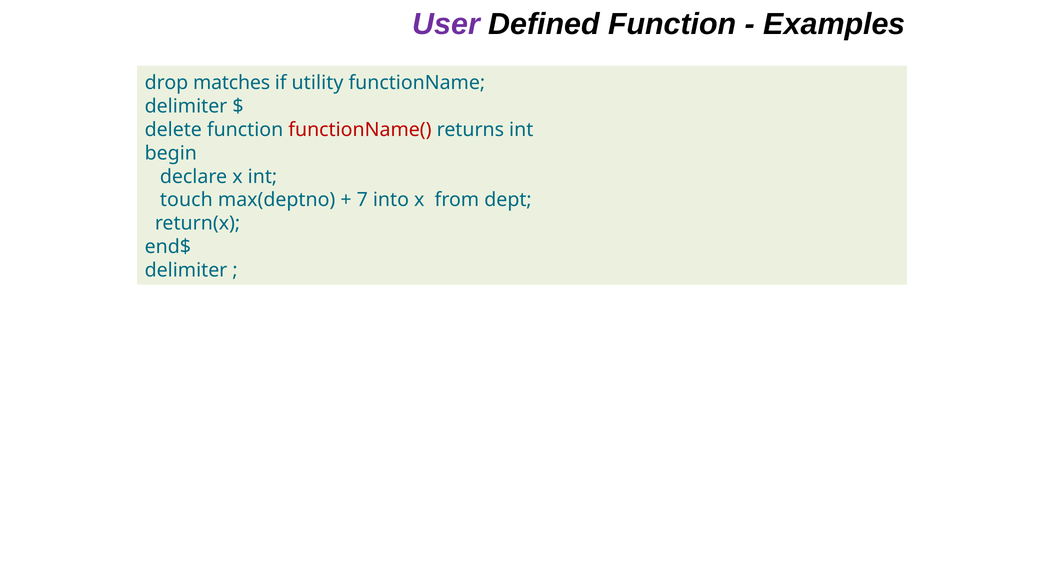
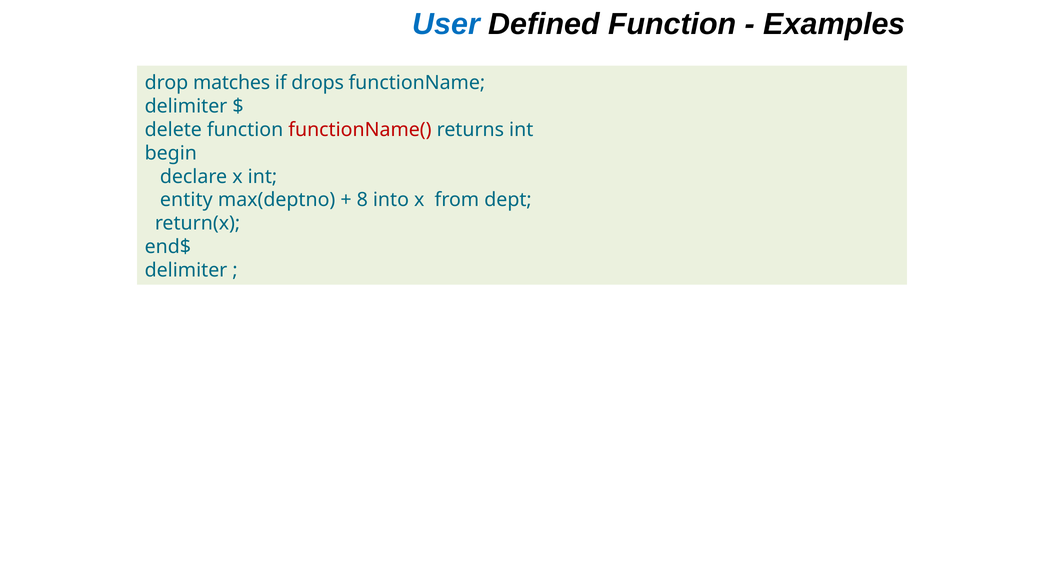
User colour: purple -> blue
utility: utility -> drops
touch: touch -> entity
7: 7 -> 8
